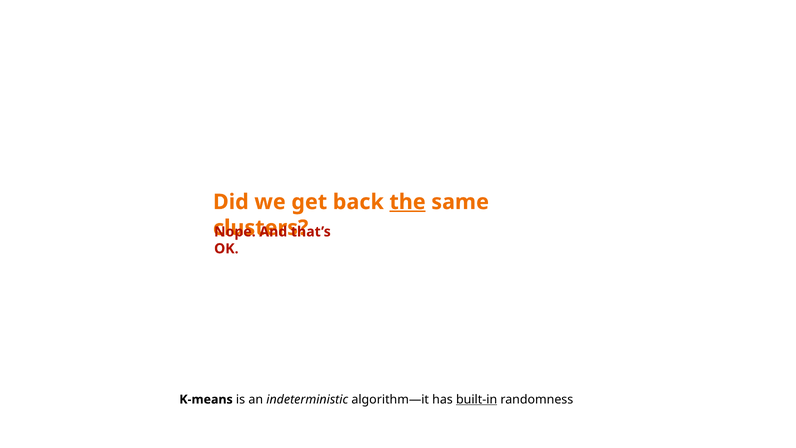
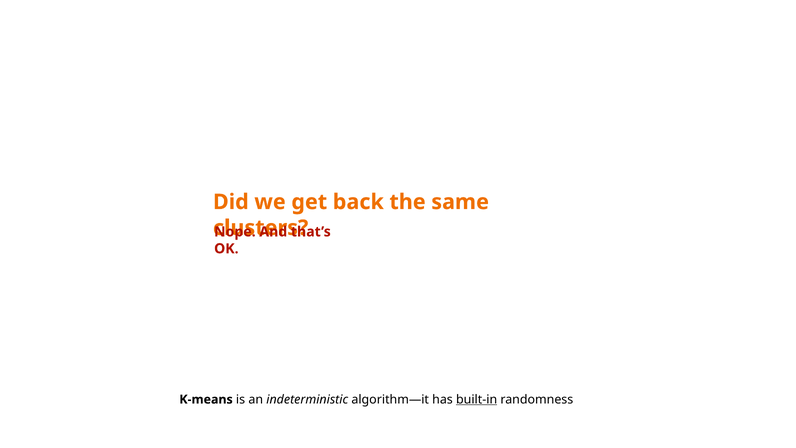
the underline: present -> none
